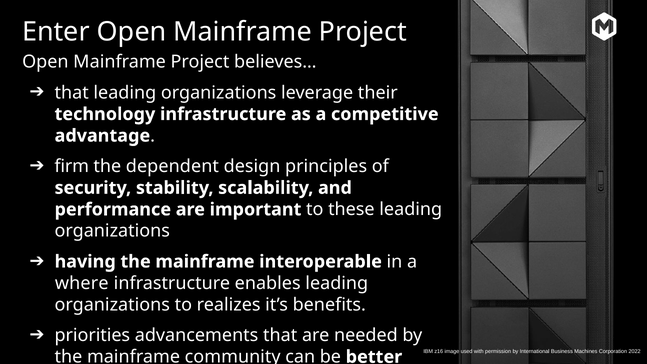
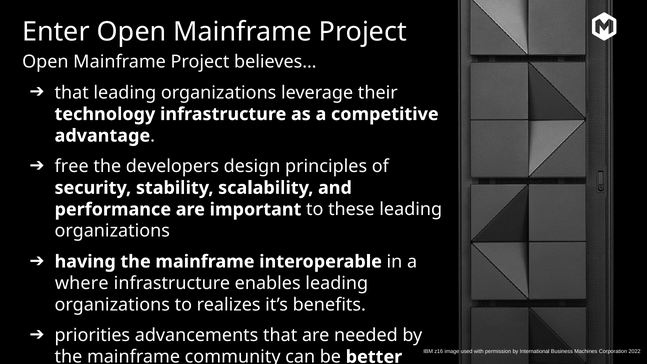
firm: firm -> free
dependent: dependent -> developers
